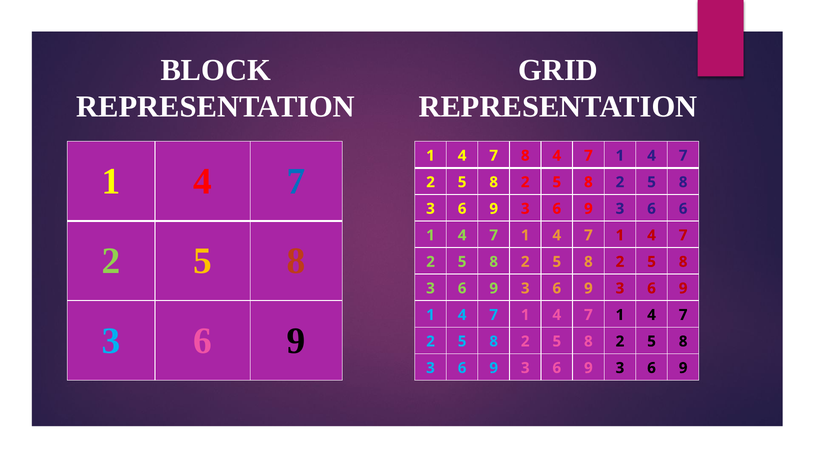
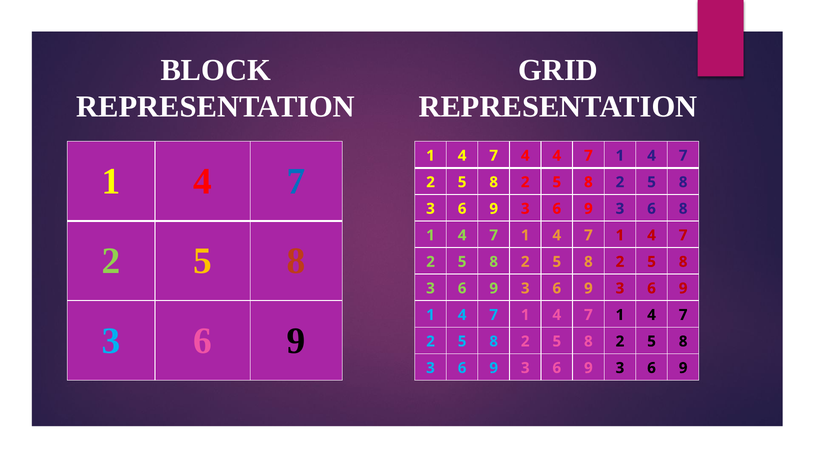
7 8: 8 -> 4
6 6: 6 -> 8
